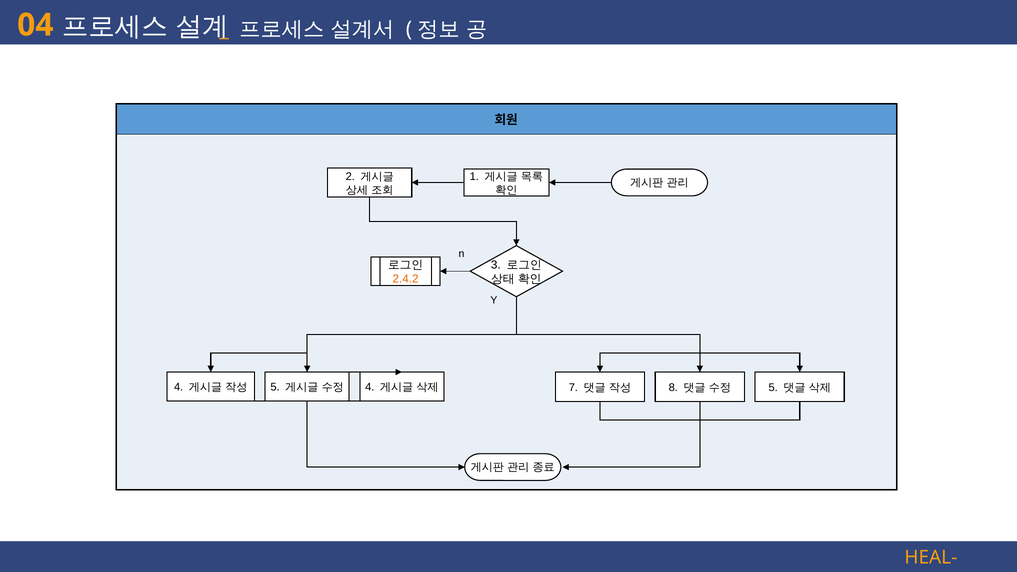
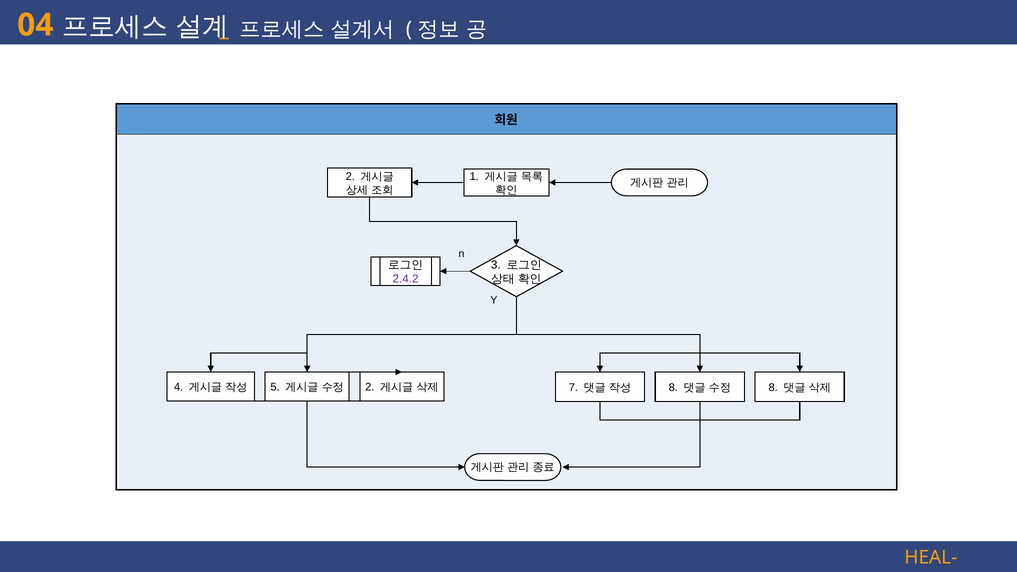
2.4.2 colour: orange -> purple
4 at (370, 387): 4 -> 2
5 at (773, 388): 5 -> 8
